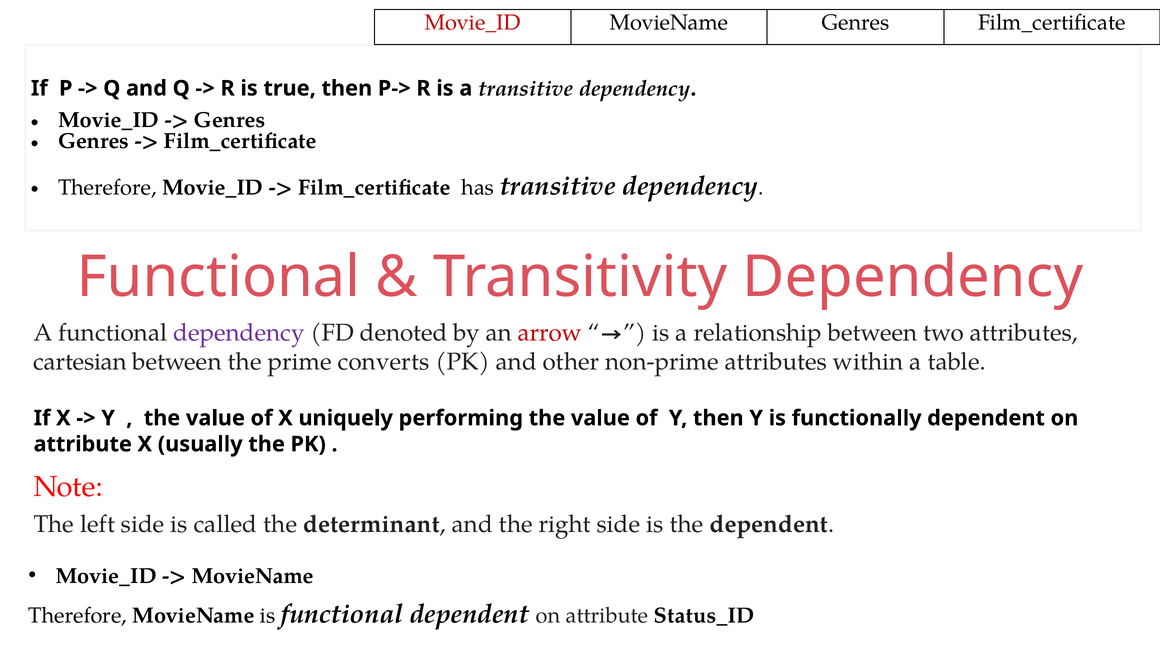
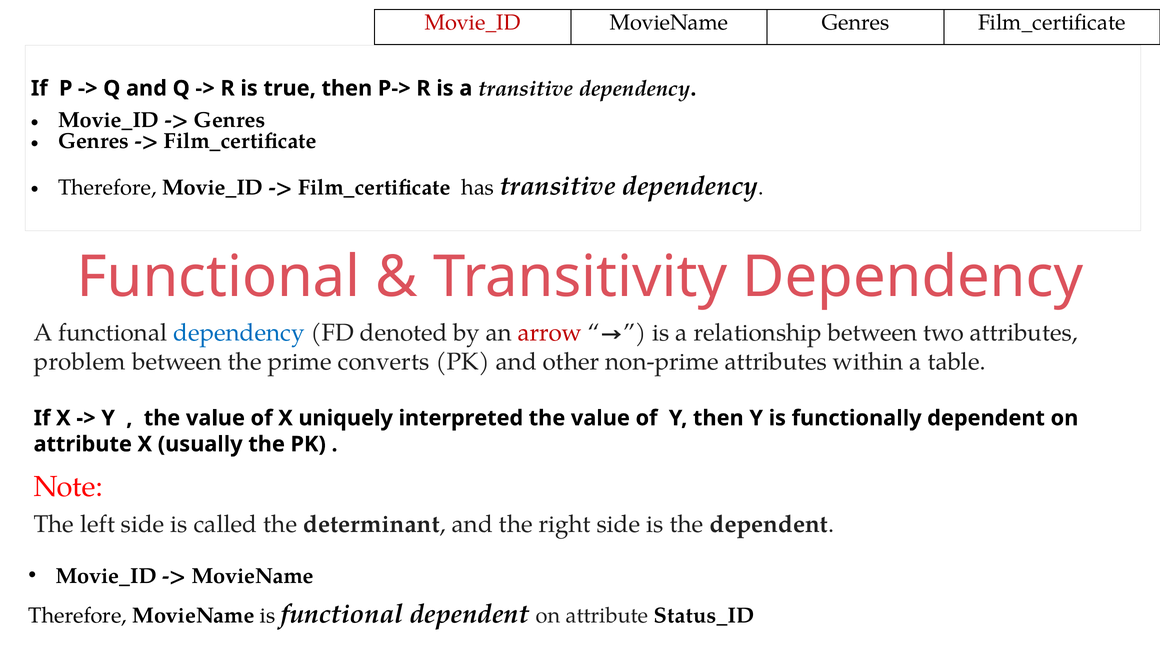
dependency at (239, 333) colour: purple -> blue
cartesian: cartesian -> problem
performing: performing -> interpreted
